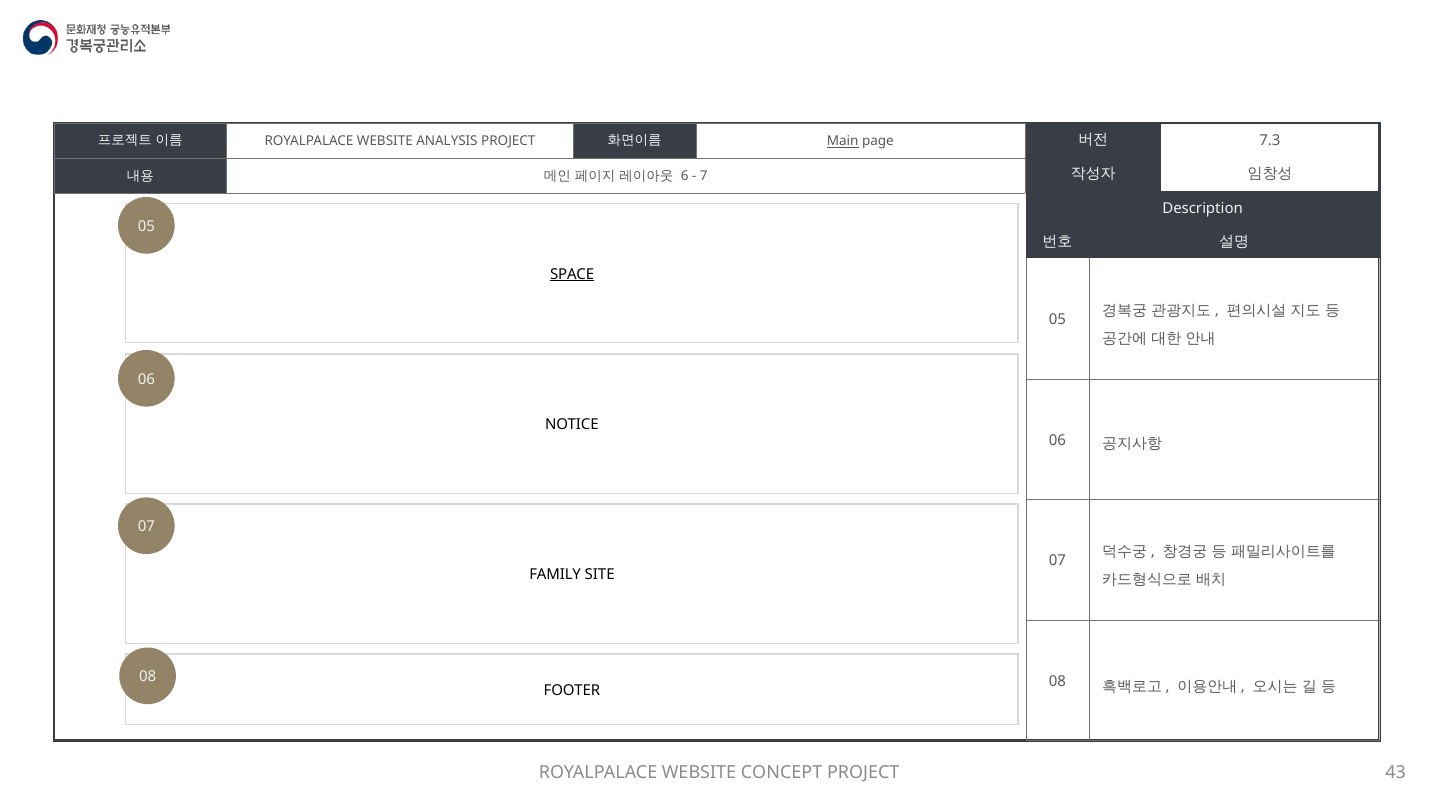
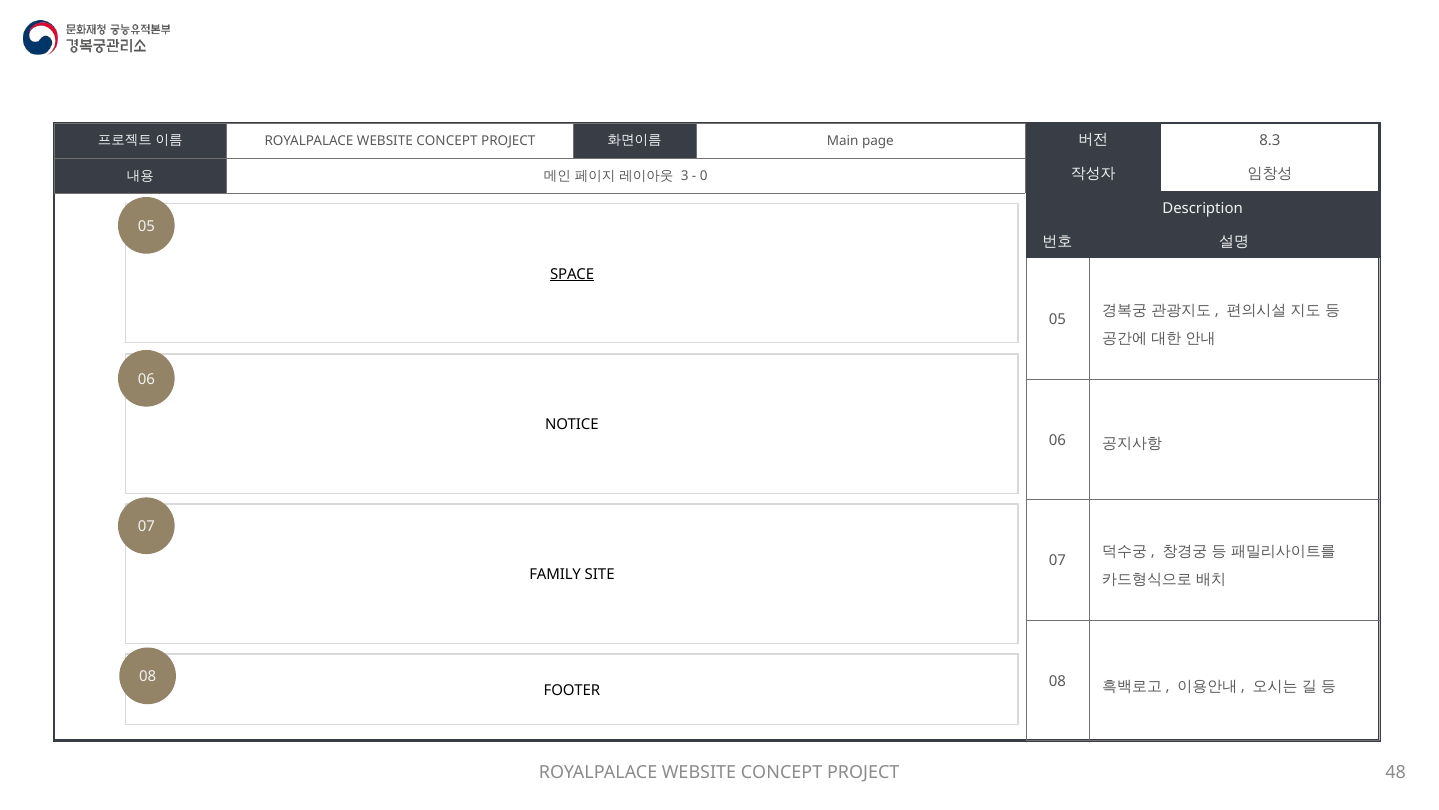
7.3: 7.3 -> 8.3
ANALYSIS at (447, 141): ANALYSIS -> CONCEPT
Main underline: present -> none
6: 6 -> 3
7: 7 -> 0
43: 43 -> 48
